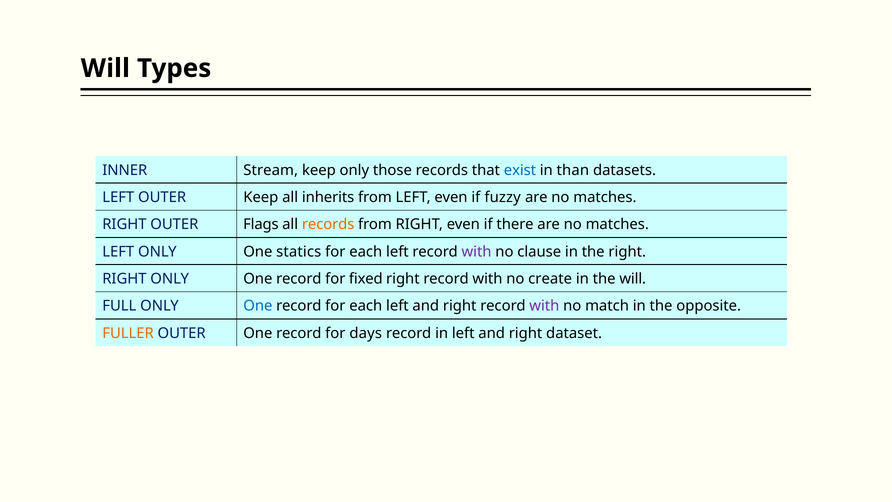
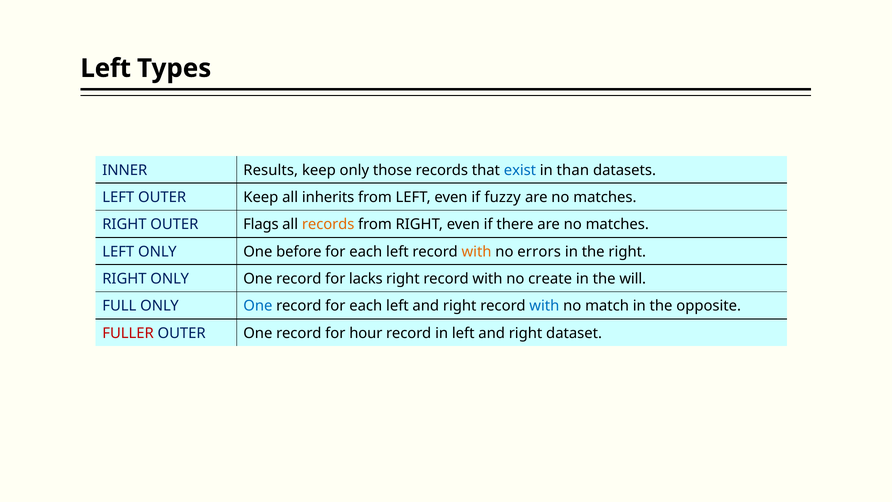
Will at (105, 68): Will -> Left
Stream: Stream -> Results
statics: statics -> before
with at (477, 252) colour: purple -> orange
clause: clause -> errors
fixed: fixed -> lacks
with at (544, 306) colour: purple -> blue
FULLER colour: orange -> red
days: days -> hour
